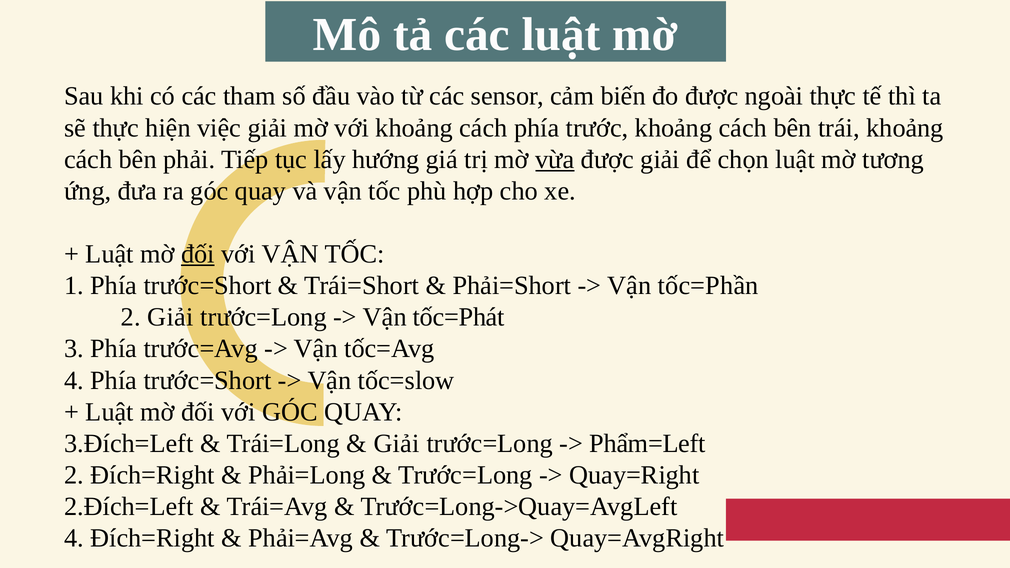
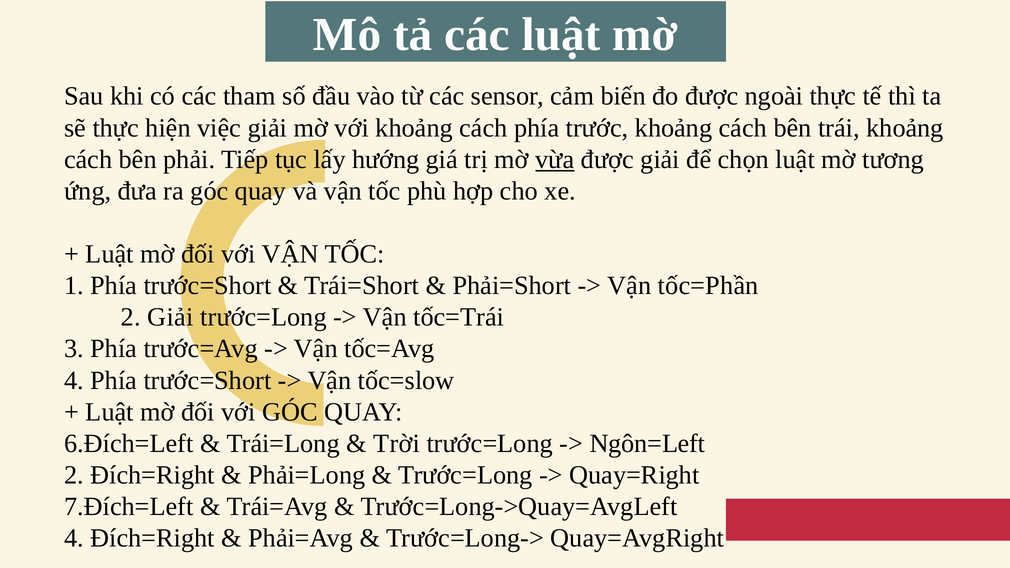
đối at (198, 254) underline: present -> none
tốc=Phát: tốc=Phát -> tốc=Trái
3.Đích=Left: 3.Đích=Left -> 6.Đích=Left
Giải at (397, 444): Giải -> Trời
Phẩm=Left: Phẩm=Left -> Ngôn=Left
2.Đích=Left: 2.Đích=Left -> 7.Đích=Left
